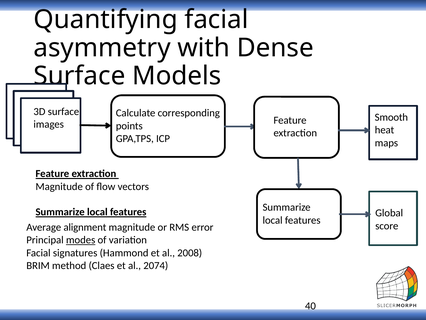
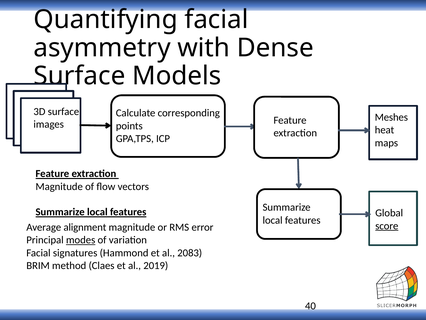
Smooth: Smooth -> Meshes
score underline: none -> present
2008: 2008 -> 2083
2074: 2074 -> 2019
